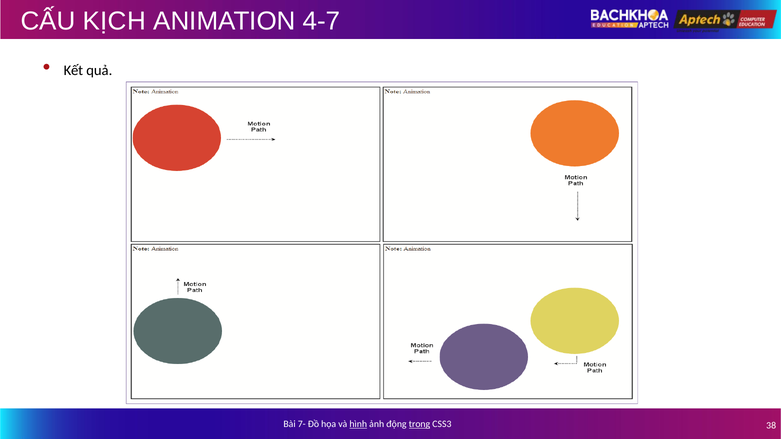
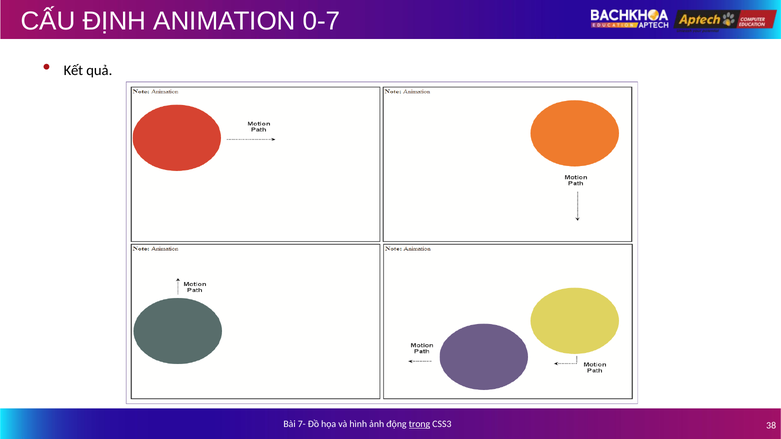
KỊCH: KỊCH -> ĐỊNH
4-7: 4-7 -> 0-7
hình underline: present -> none
